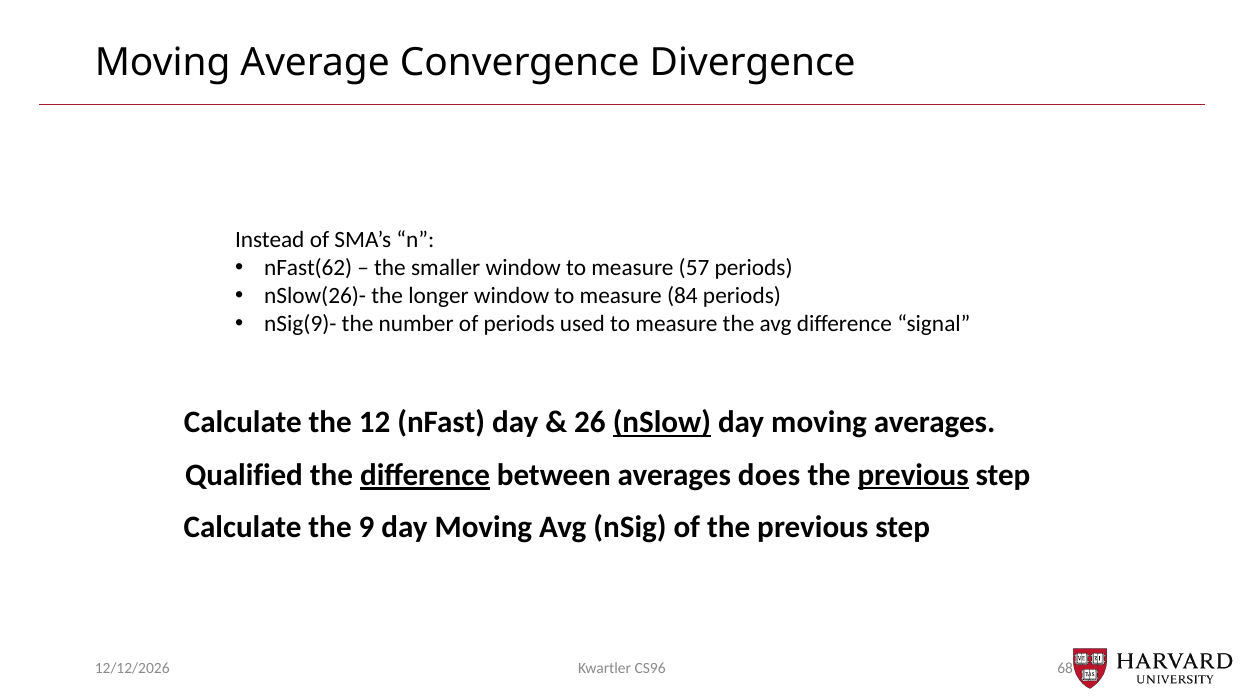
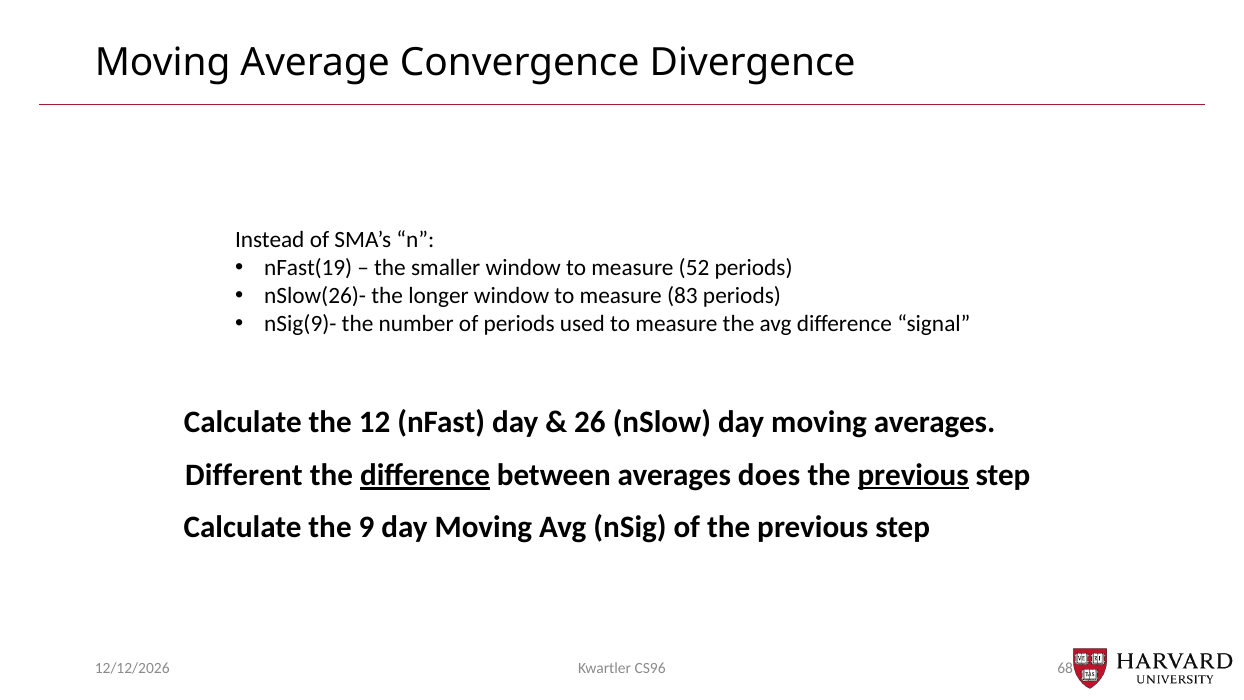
nFast(62: nFast(62 -> nFast(19
57: 57 -> 52
84: 84 -> 83
nSlow underline: present -> none
Qualified: Qualified -> Different
